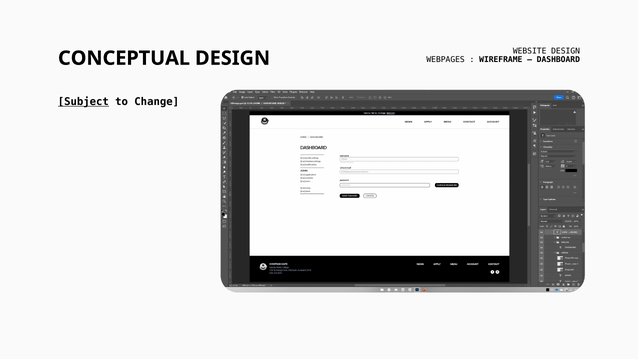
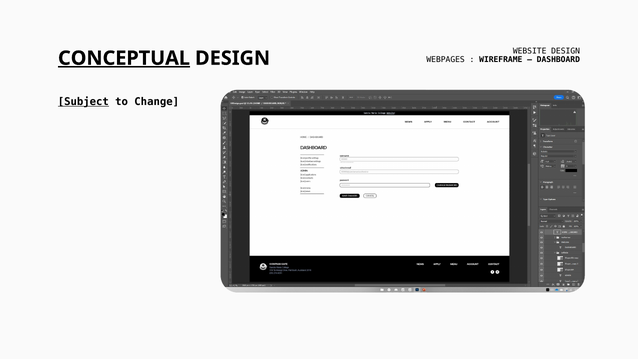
CONCEPTUAL underline: none -> present
